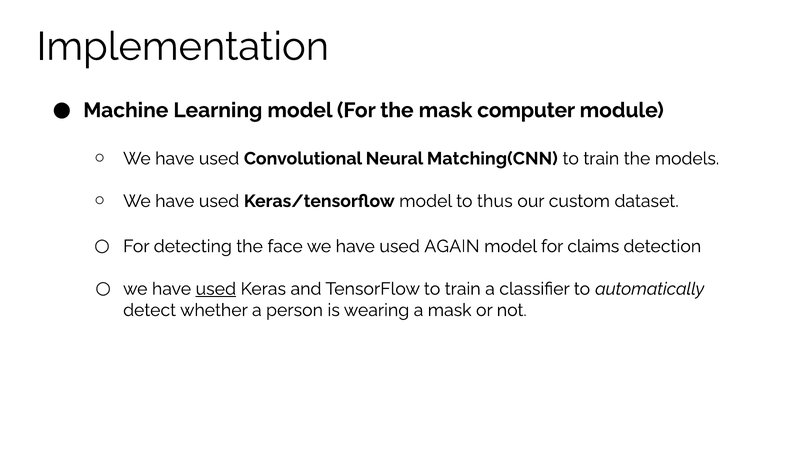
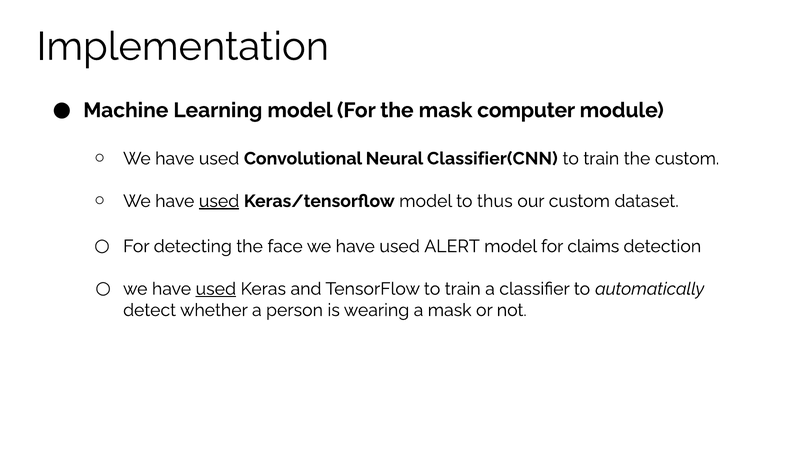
Matching(CNN: Matching(CNN -> Classifier(CNN
the models: models -> custom
used at (219, 201) underline: none -> present
AGAIN: AGAIN -> ALERT
